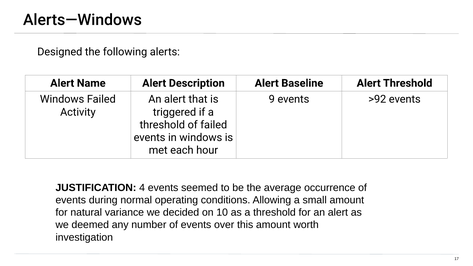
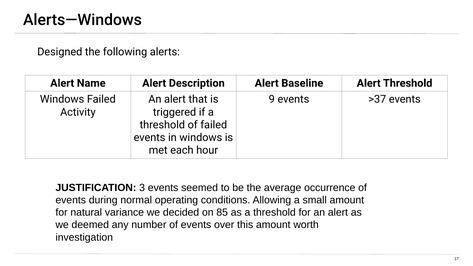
>92: >92 -> >37
4: 4 -> 3
10: 10 -> 85
